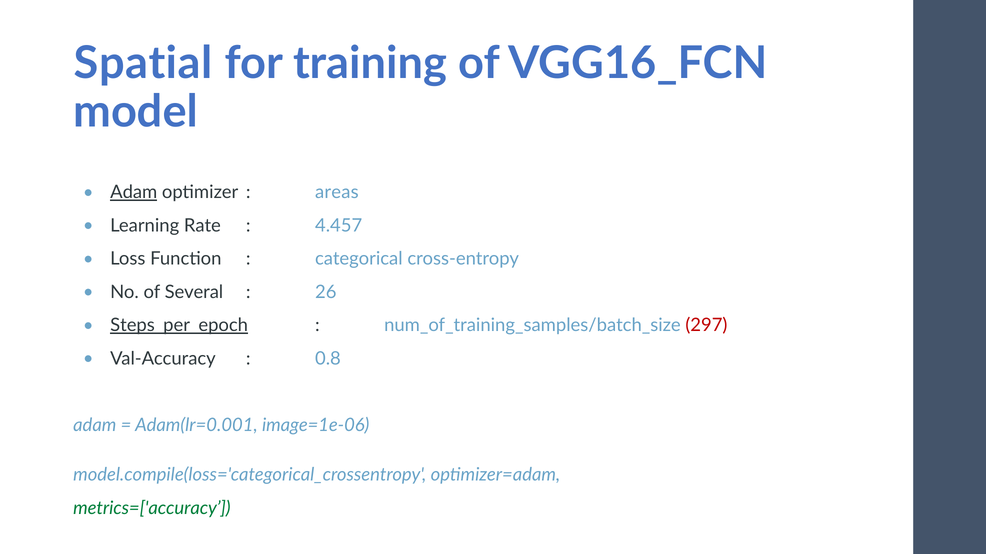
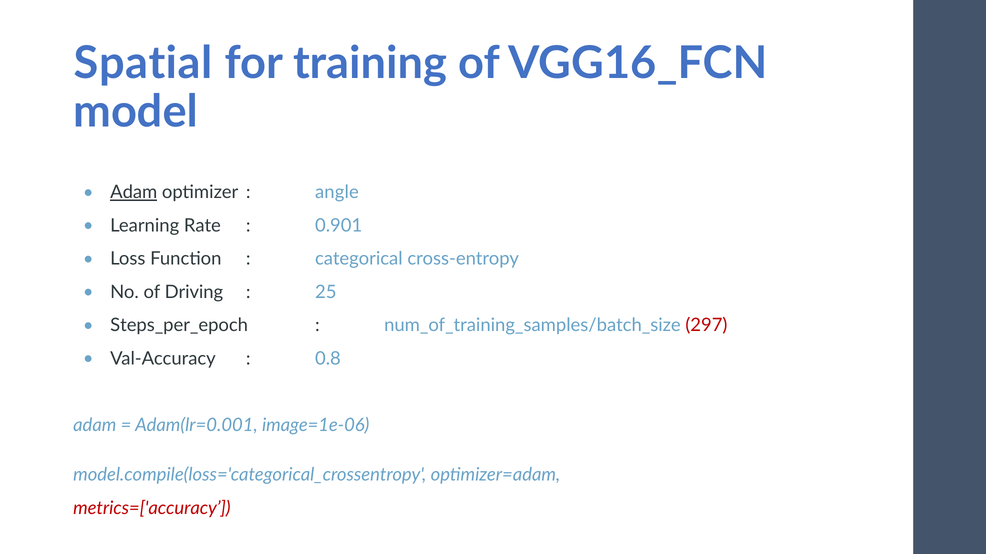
areas: areas -> angle
4.457: 4.457 -> 0.901
Several: Several -> Driving
26: 26 -> 25
Steps_per_epoch underline: present -> none
metrics=['accuracy colour: green -> red
